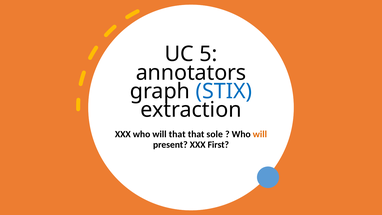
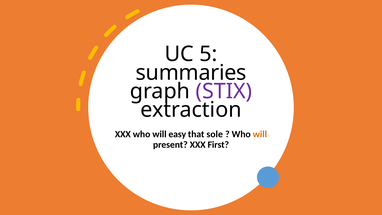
annotators: annotators -> summaries
STIX colour: blue -> purple
will that: that -> easy
